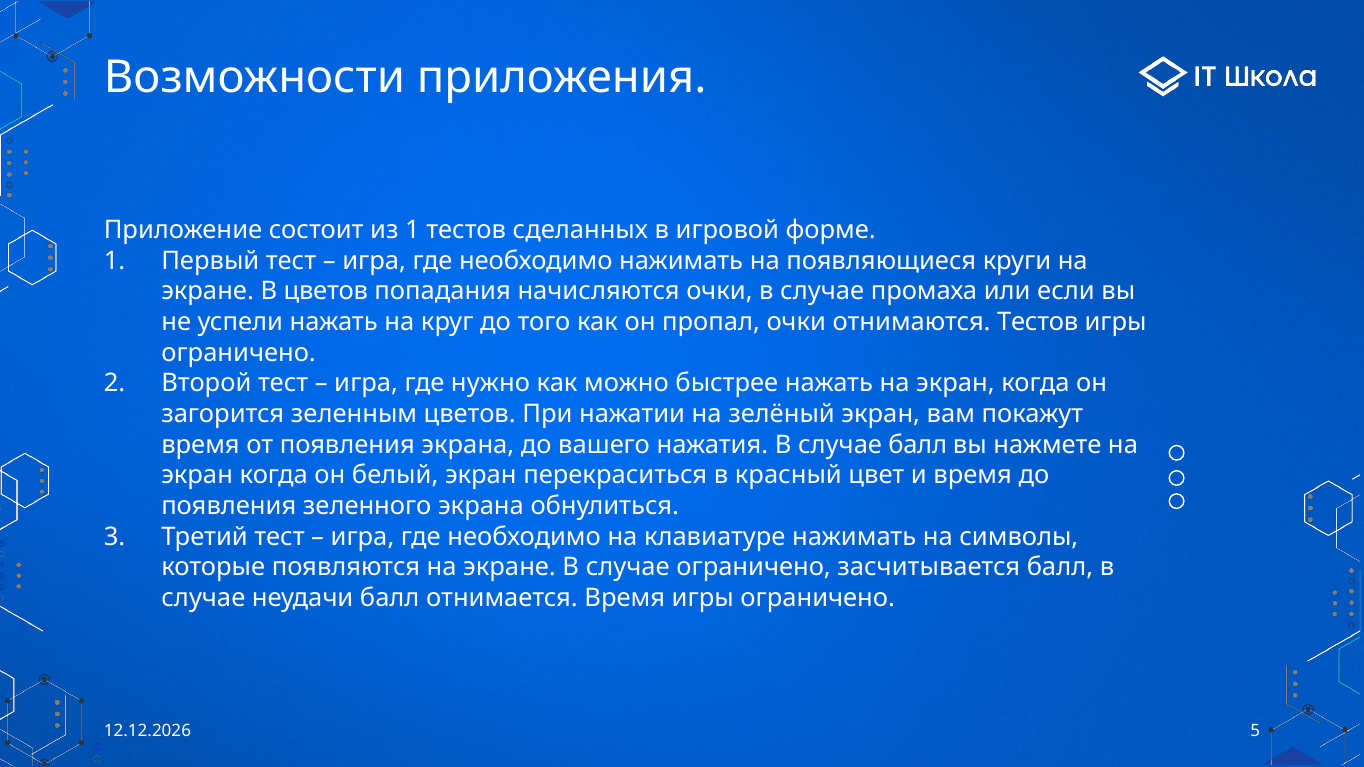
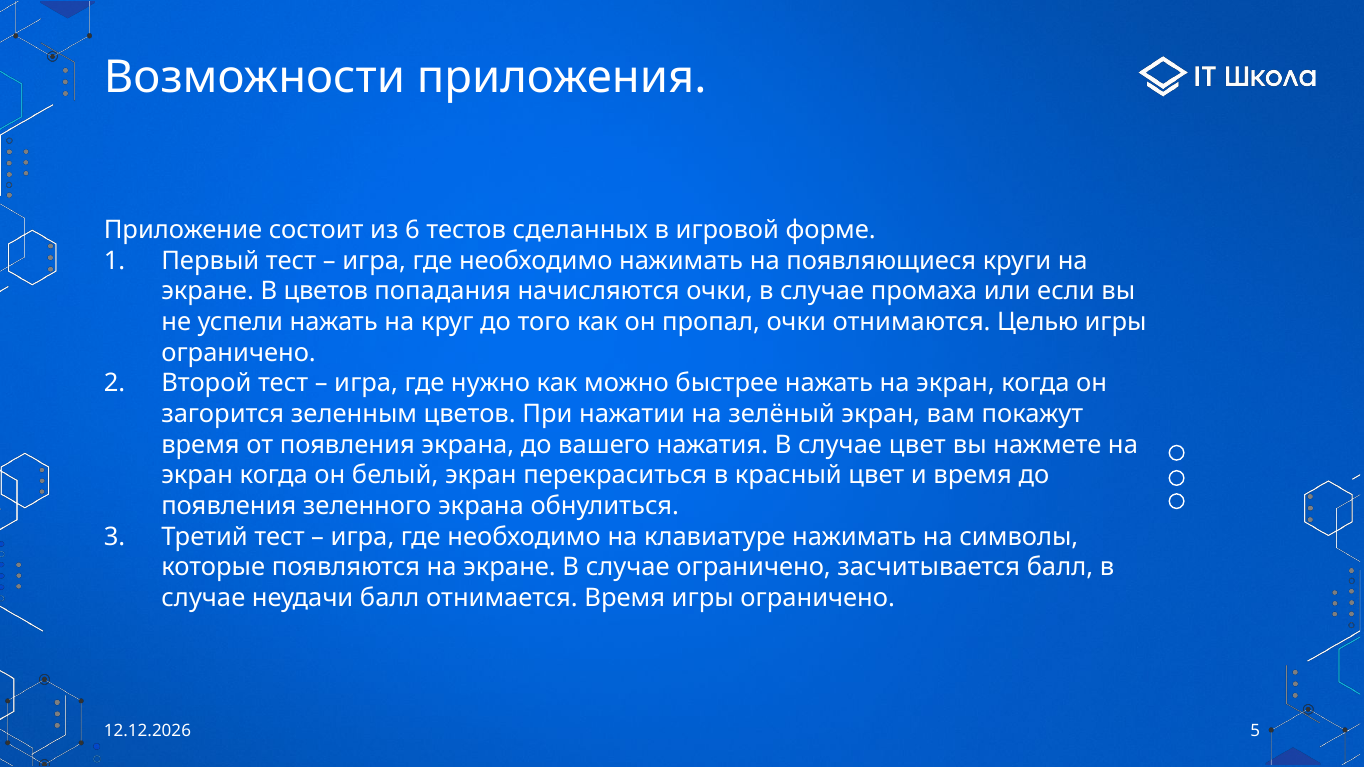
из 1: 1 -> 6
отнимаются Тестов: Тестов -> Целью
случае балл: балл -> цвет
